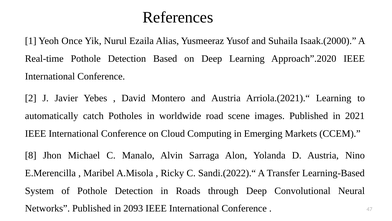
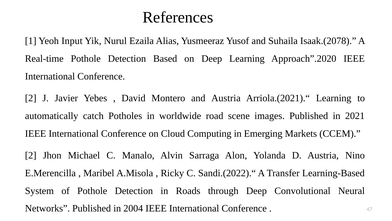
Once: Once -> Input
Isaak.(2000: Isaak.(2000 -> Isaak.(2078
8 at (31, 155): 8 -> 2
2093: 2093 -> 2004
